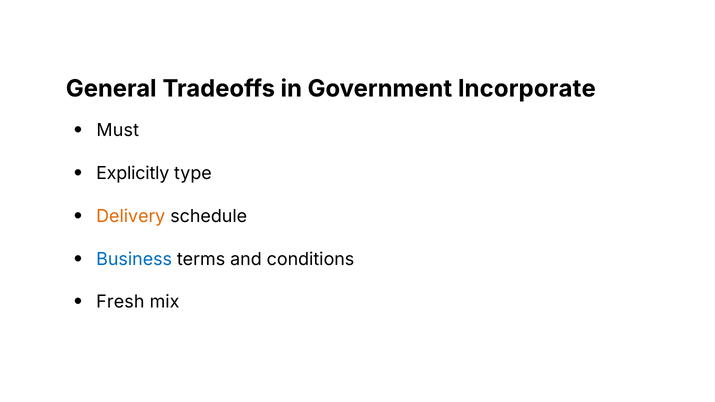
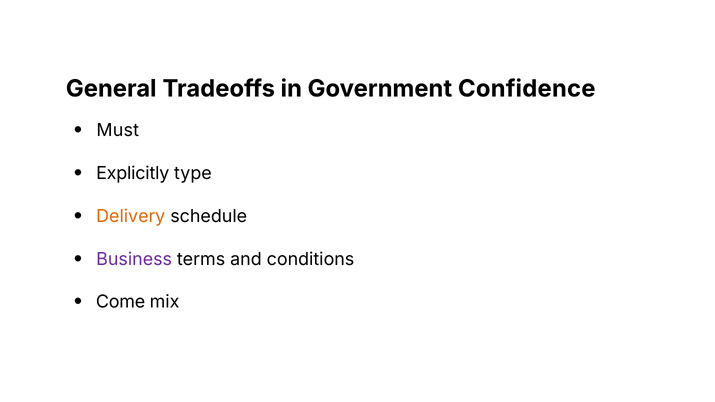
Incorporate: Incorporate -> Confidence
Business colour: blue -> purple
Fresh: Fresh -> Come
